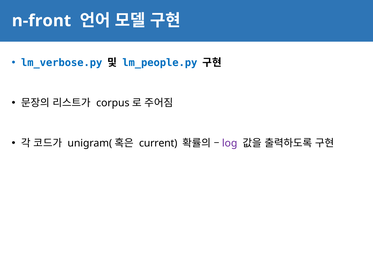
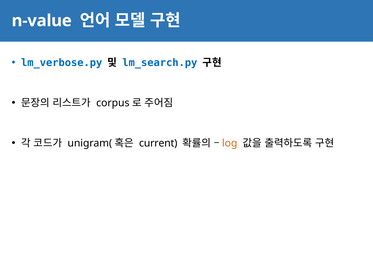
n-front: n-front -> n-value
lm_people.py: lm_people.py -> lm_search.py
log colour: purple -> orange
